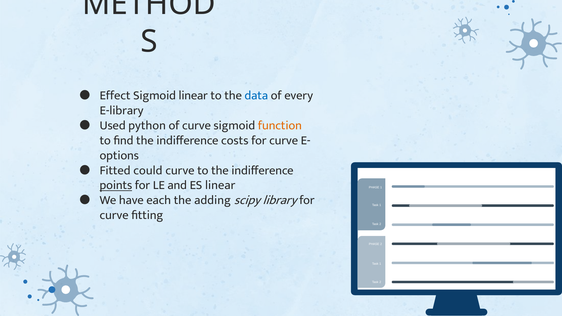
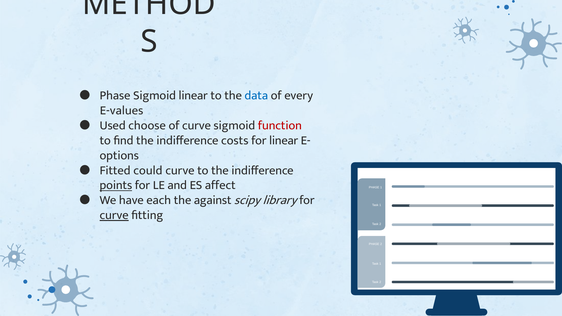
Effect at (115, 95): Effect -> Phase
E-library: E-library -> E-values
python: python -> choose
function colour: orange -> red
curve at (284, 140): curve -> linear
ES linear: linear -> affect
adding: adding -> against
curve at (114, 215) underline: none -> present
